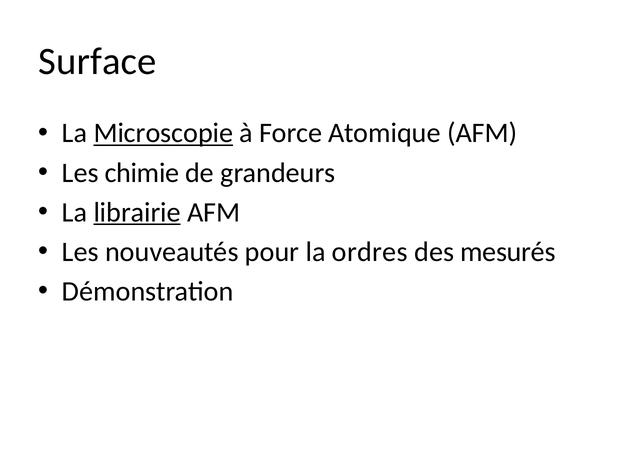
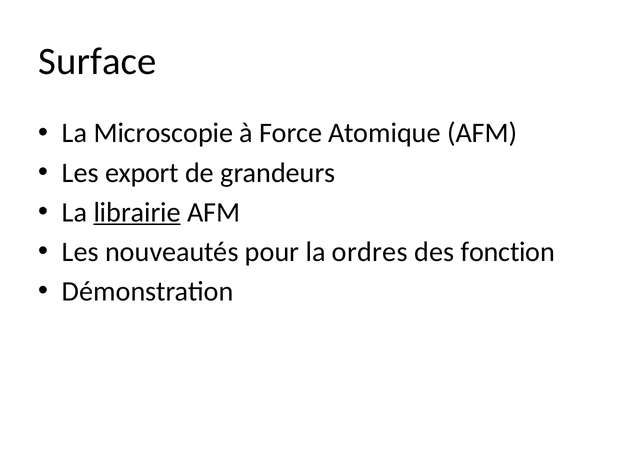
Microscopie underline: present -> none
chimie: chimie -> export
mesurés: mesurés -> fonction
